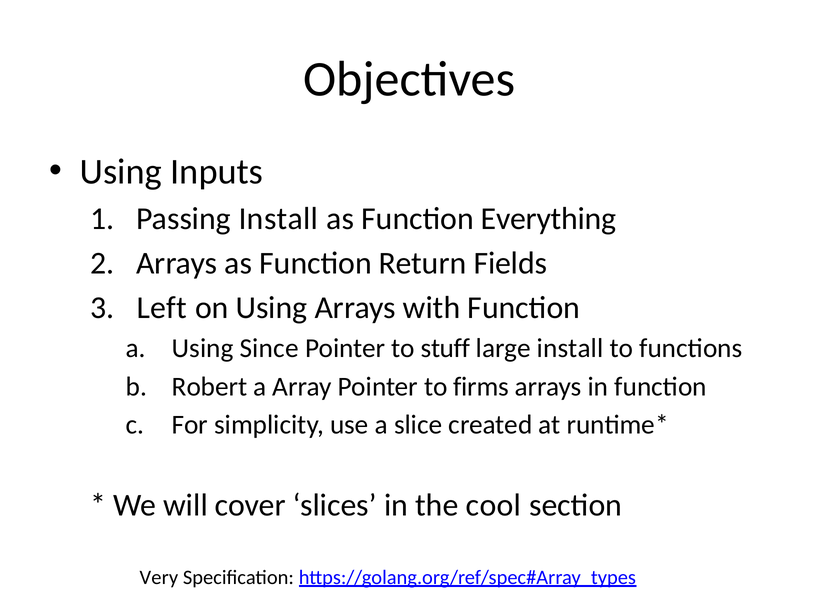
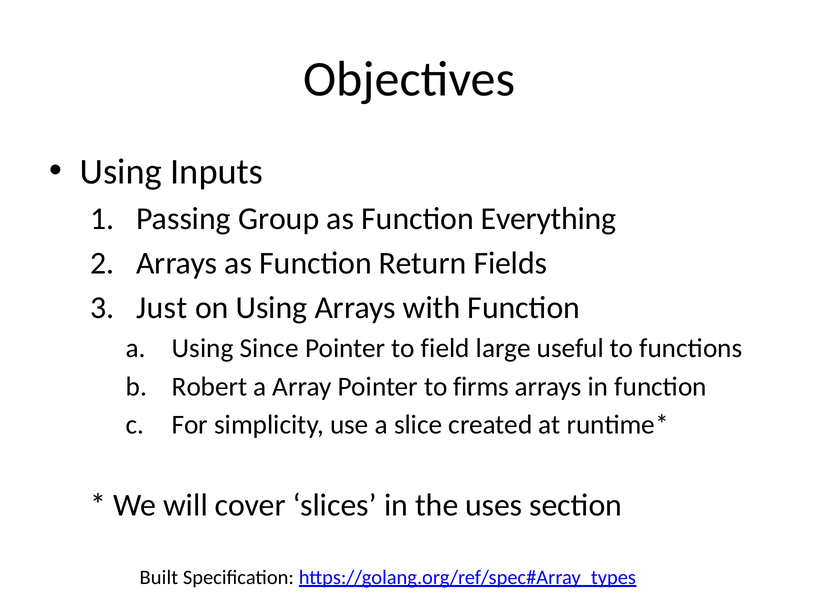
Passing Install: Install -> Group
Left: Left -> Just
stuff: stuff -> field
large install: install -> useful
cool: cool -> uses
Very: Very -> Built
